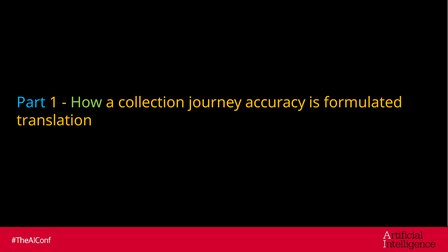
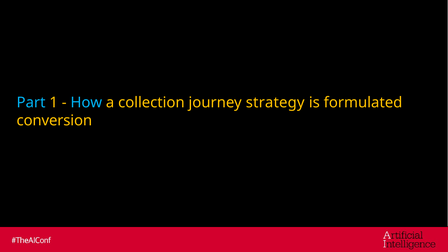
How colour: light green -> light blue
accuracy: accuracy -> strategy
translation: translation -> conversion
